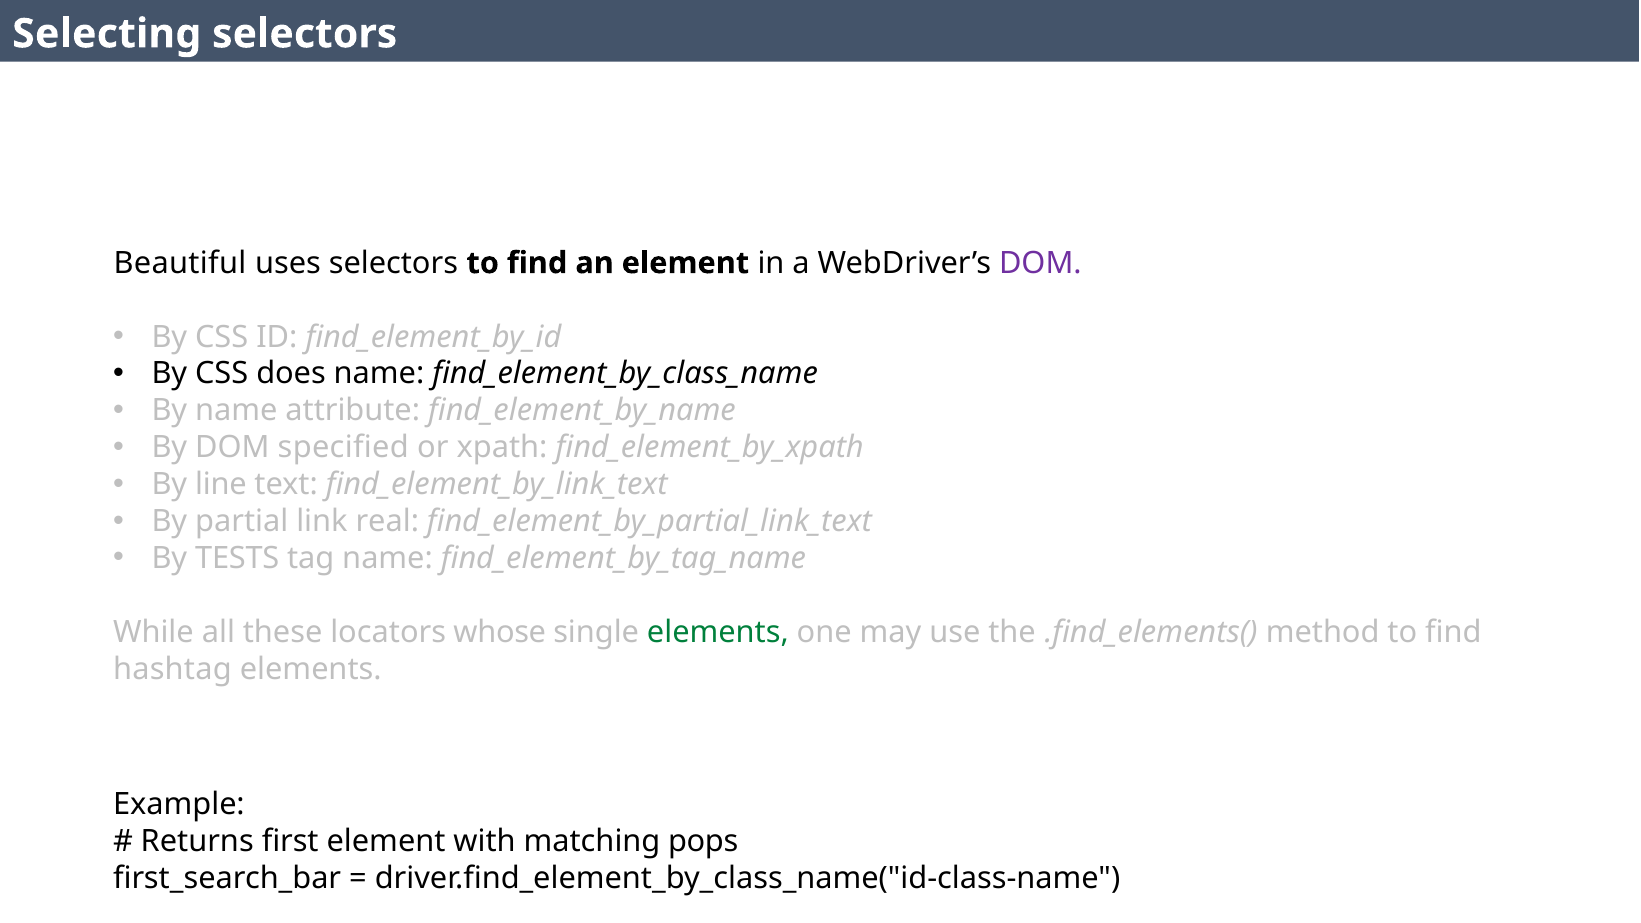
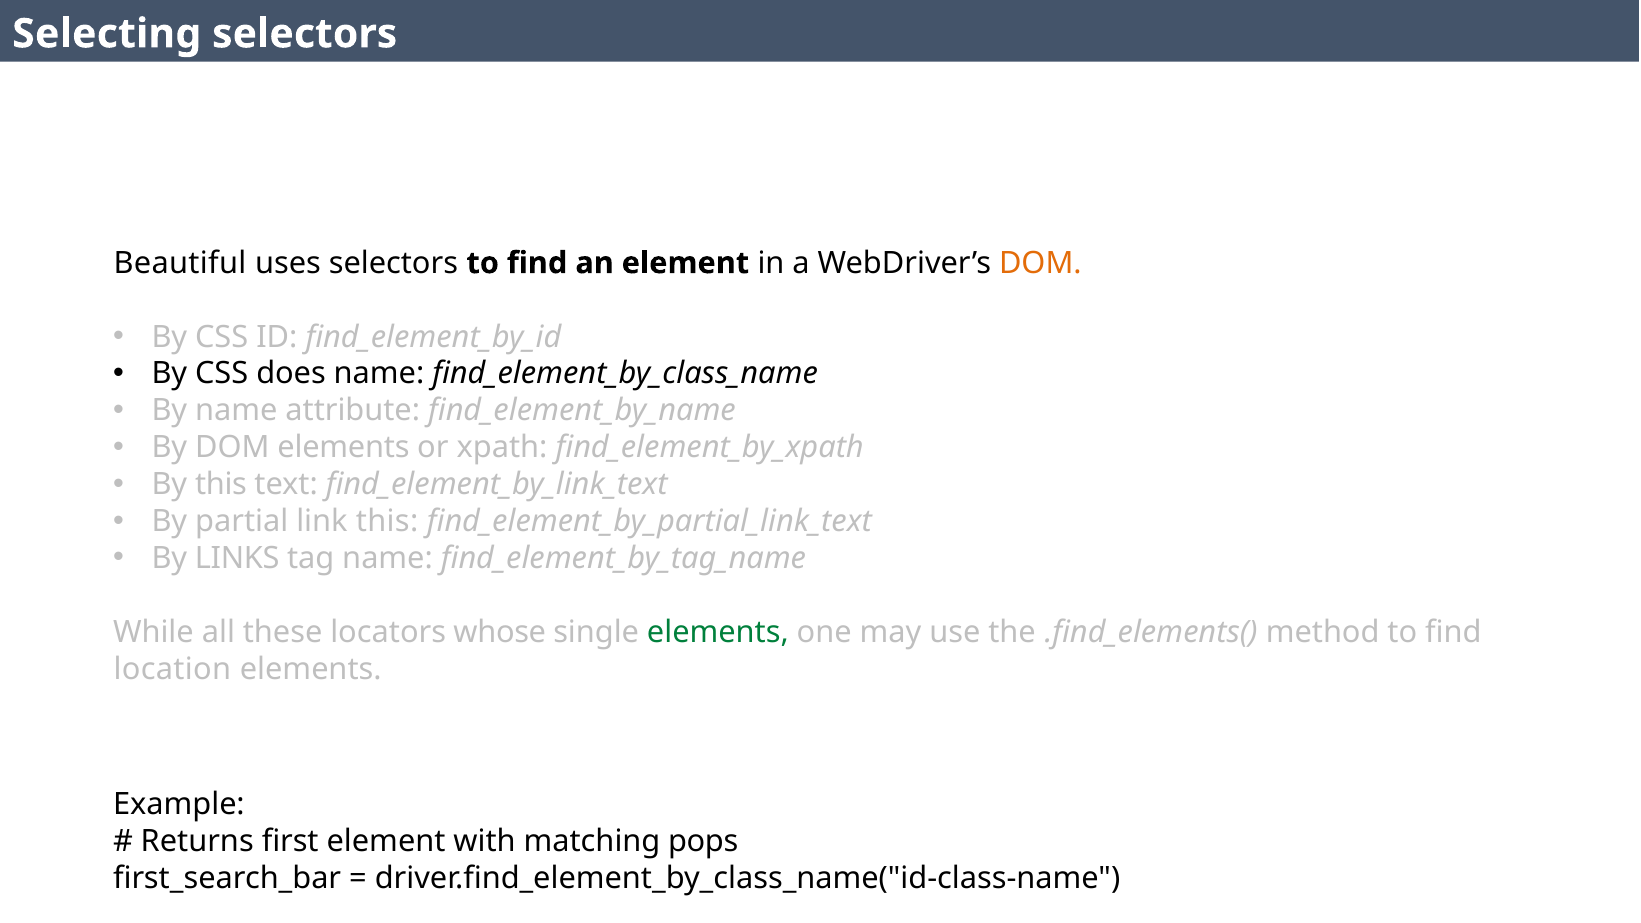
DOM at (1040, 263) colour: purple -> orange
DOM specified: specified -> elements
By line: line -> this
link real: real -> this
TESTS: TESTS -> LINKS
hashtag: hashtag -> location
